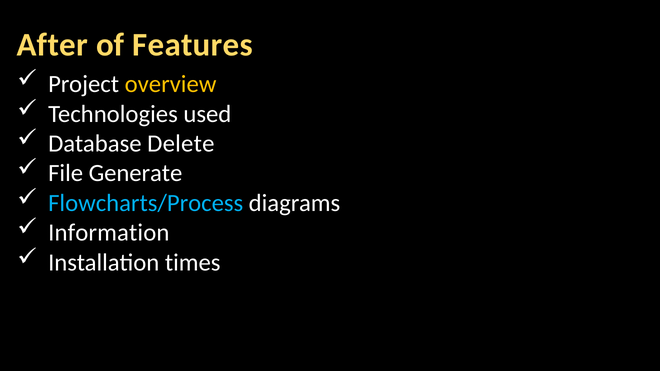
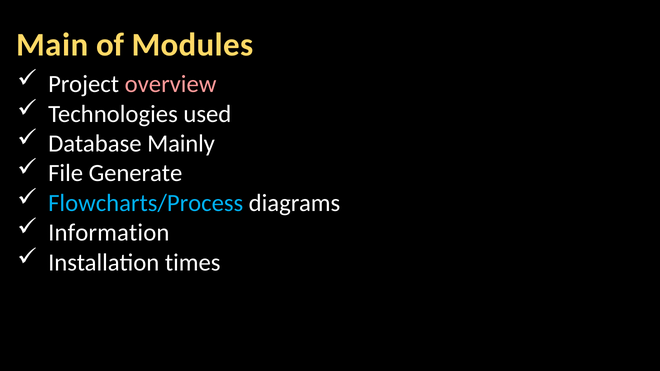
After: After -> Main
Features: Features -> Modules
overview colour: yellow -> pink
Delete: Delete -> Mainly
